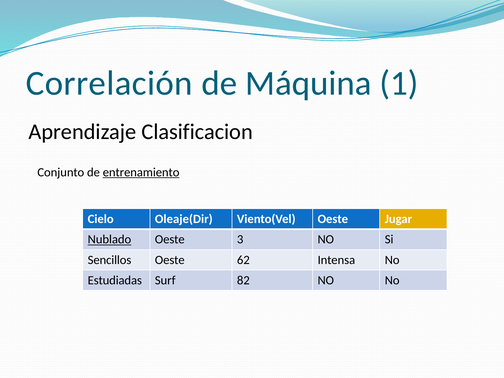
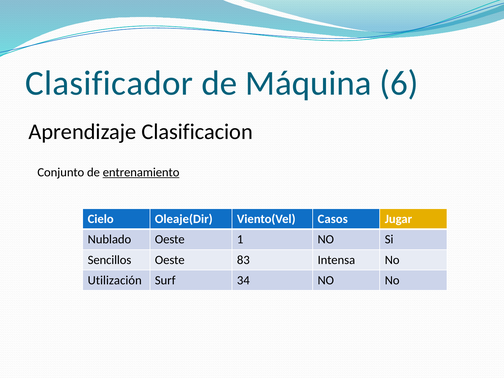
Correlación: Correlación -> Clasificador
1: 1 -> 6
Viento(Vel Oeste: Oeste -> Casos
Nublado underline: present -> none
3: 3 -> 1
62: 62 -> 83
Estudiadas: Estudiadas -> Utilización
82: 82 -> 34
